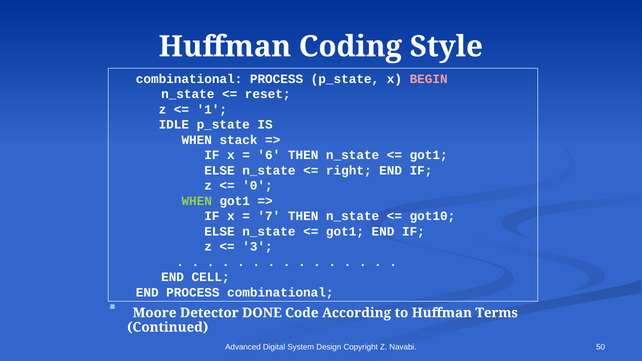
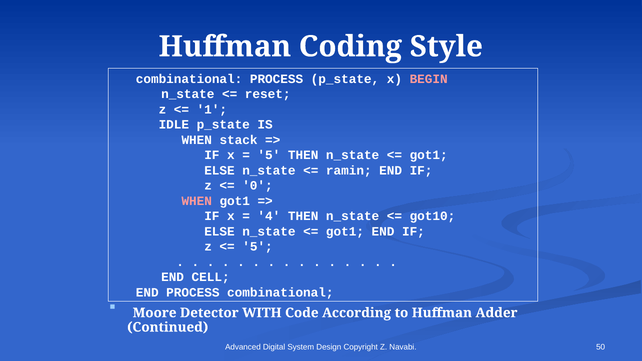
6 at (269, 155): 6 -> 5
right: right -> ramin
WHEN at (197, 201) colour: light green -> pink
7: 7 -> 4
3 at (258, 247): 3 -> 5
DONE: DONE -> WITH
Terms: Terms -> Adder
